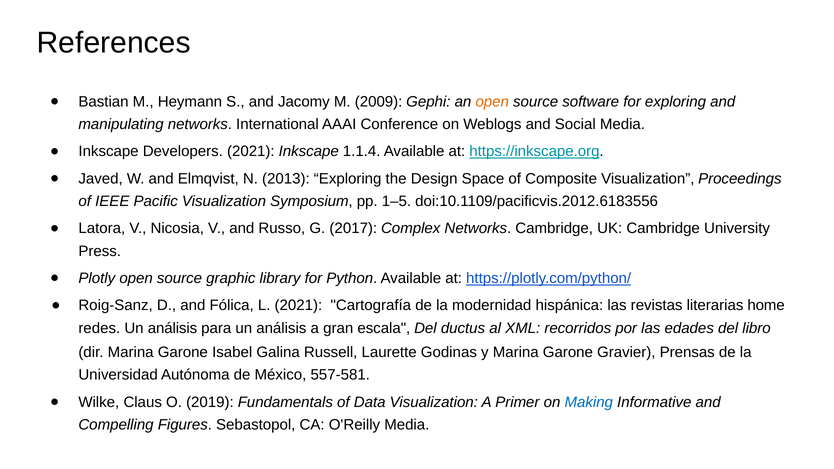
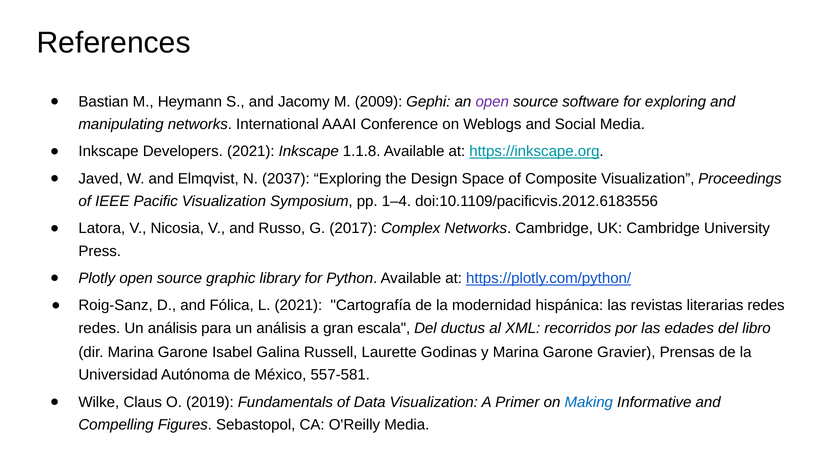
open at (492, 102) colour: orange -> purple
1.1.4: 1.1.4 -> 1.1.8
2013: 2013 -> 2037
1–5: 1–5 -> 1–4
literarias home: home -> redes
